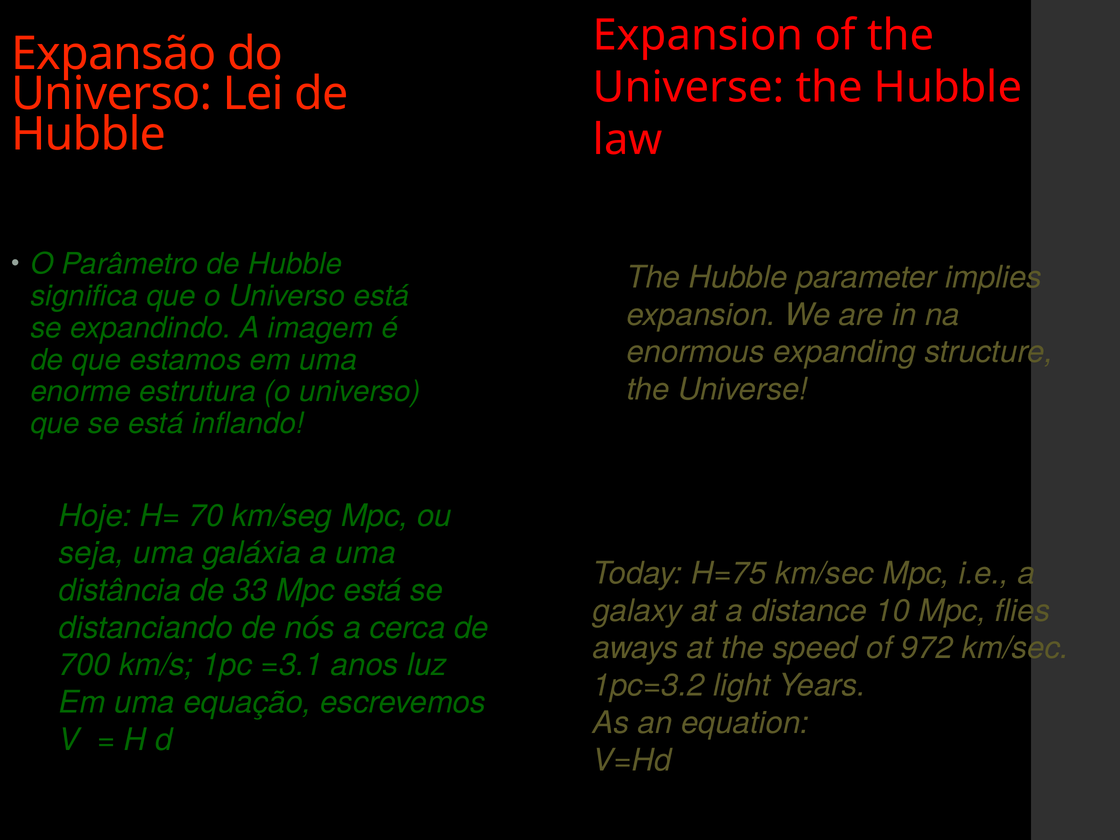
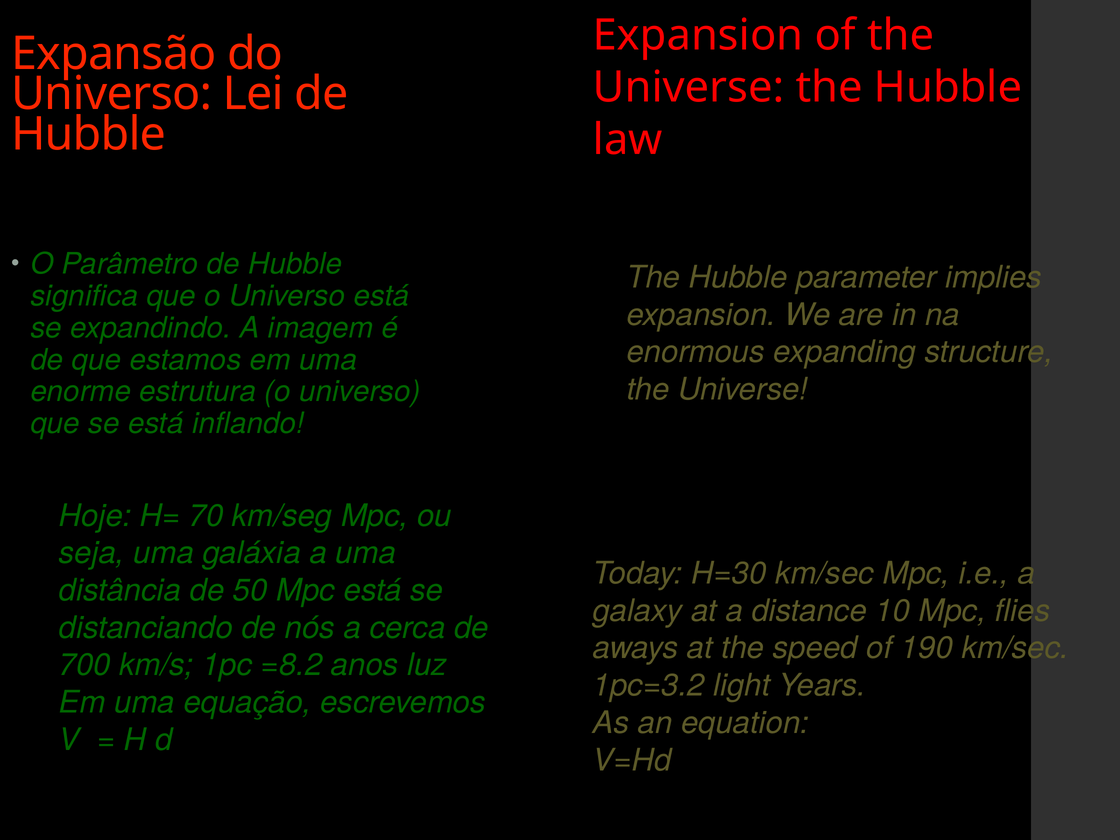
H=75: H=75 -> H=30
33: 33 -> 50
972: 972 -> 190
=3.1: =3.1 -> =8.2
